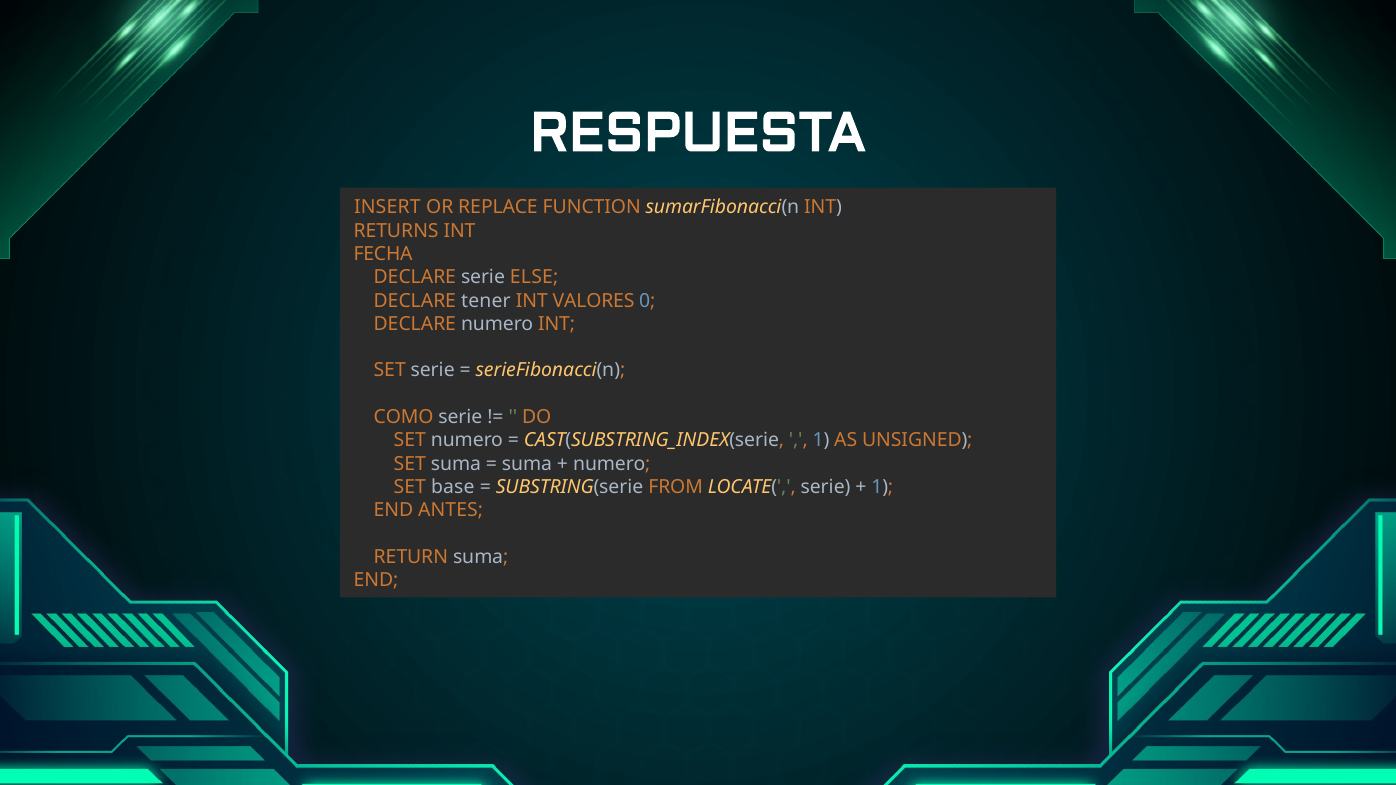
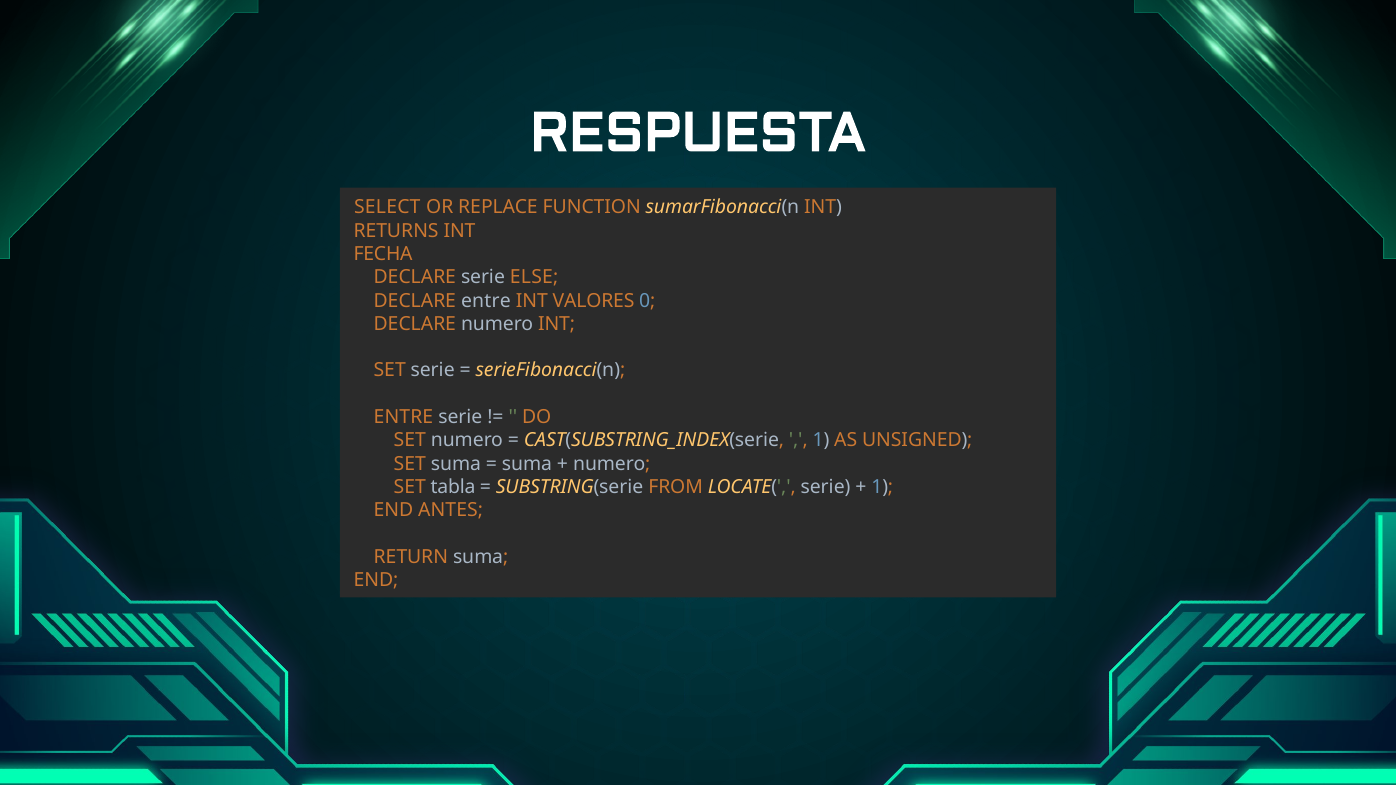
INSERT: INSERT -> SELECT
DECLARE tener: tener -> entre
COMO at (404, 417): COMO -> ENTRE
base: base -> tabla
